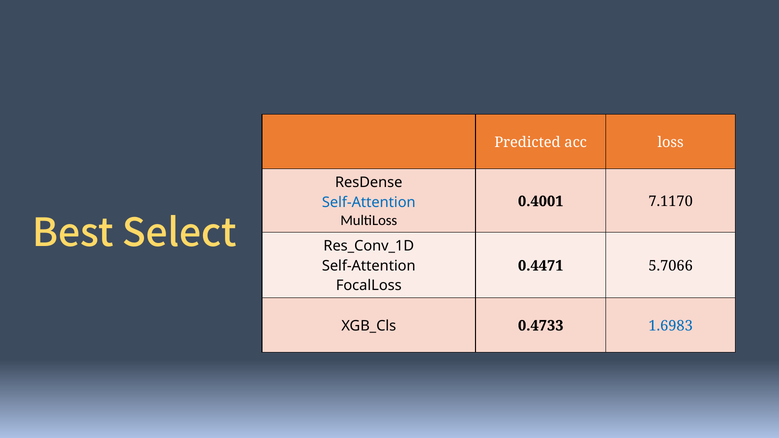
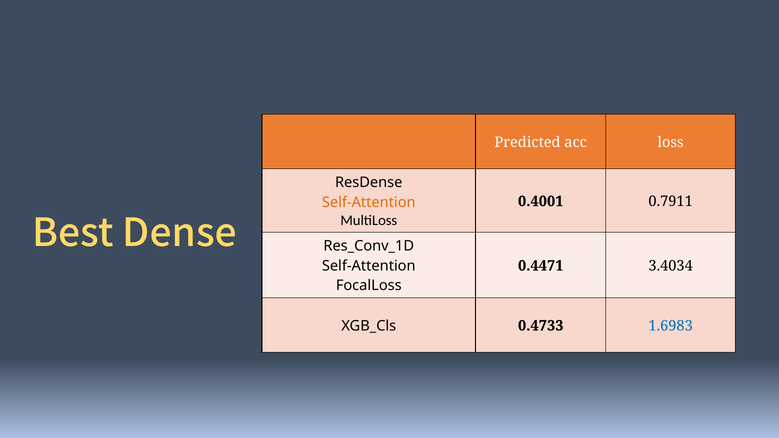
7.1170: 7.1170 -> 0.7911
Self-Attention at (369, 202) colour: blue -> orange
Select: Select -> Dense
5.7066: 5.7066 -> 3.4034
